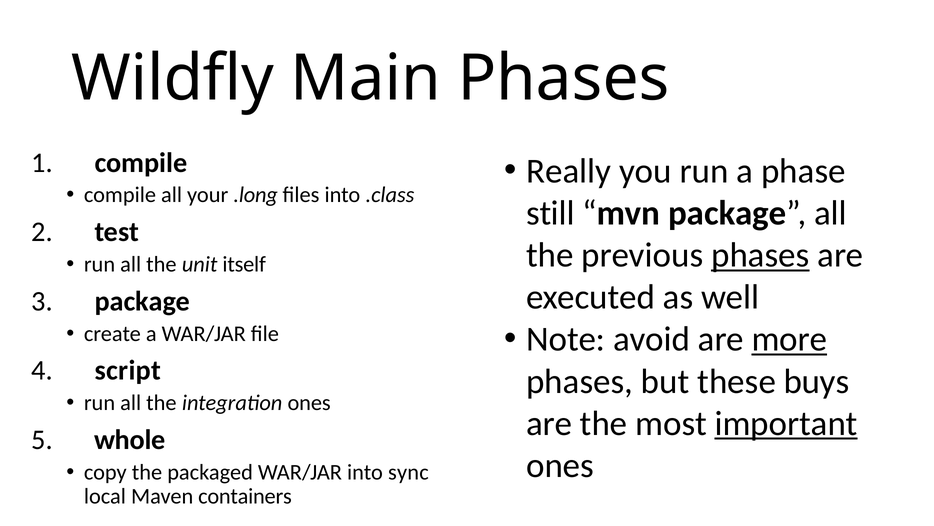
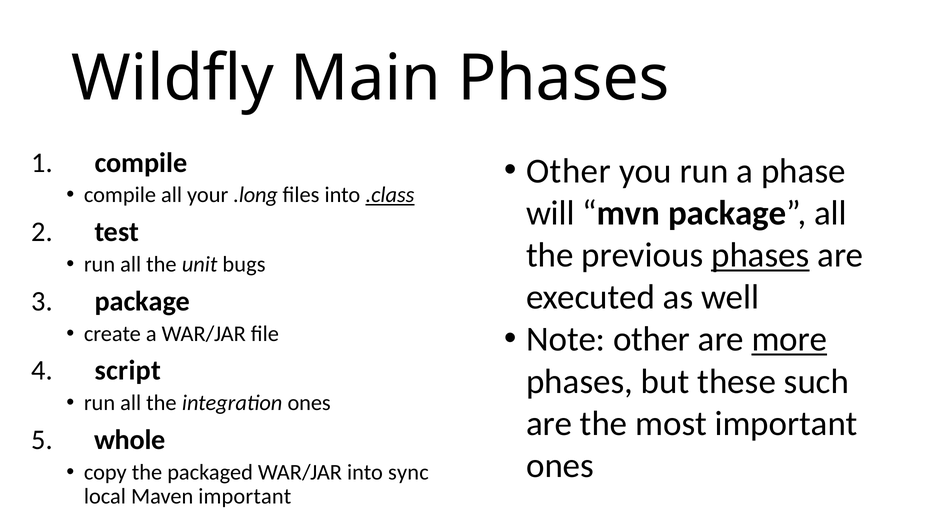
Really at (569, 171): Really -> Other
.class underline: none -> present
still: still -> will
itself: itself -> bugs
Note avoid: avoid -> other
buys: buys -> such
important at (786, 423) underline: present -> none
Maven containers: containers -> important
